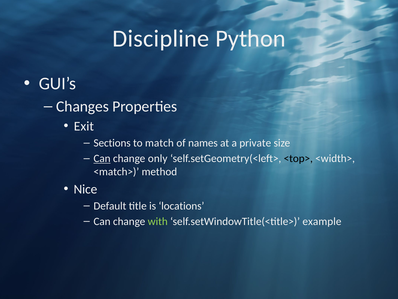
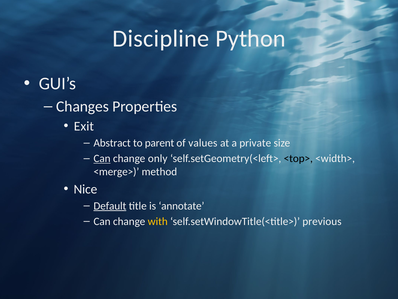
Sections: Sections -> Abstract
match: match -> parent
names: names -> values
<match>: <match> -> <merge>
Default underline: none -> present
locations: locations -> annotate
with colour: light green -> yellow
example: example -> previous
